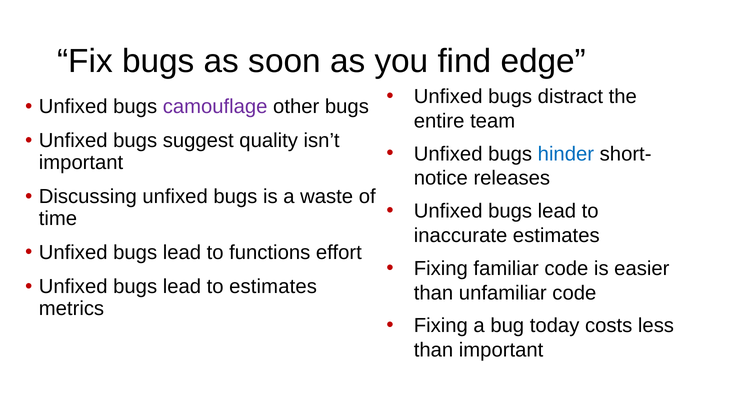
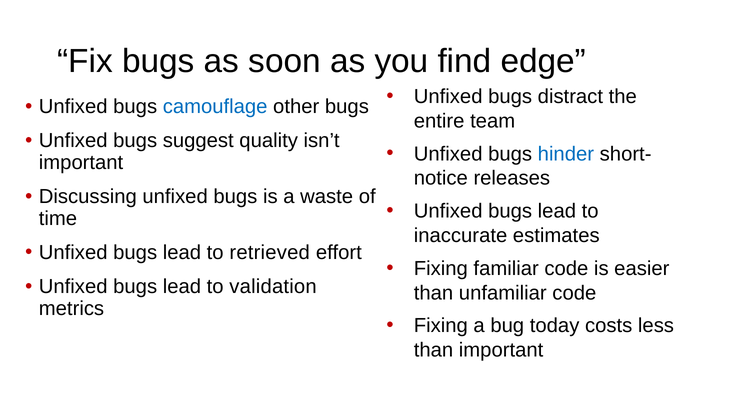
camouflage colour: purple -> blue
functions: functions -> retrieved
to estimates: estimates -> validation
